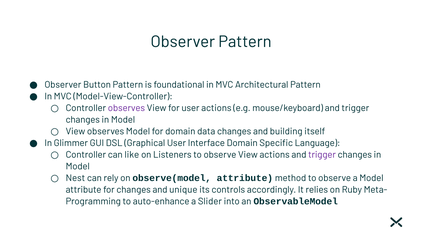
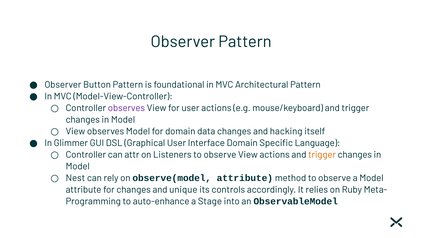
building: building -> hacking
like: like -> attr
trigger at (322, 155) colour: purple -> orange
Slider: Slider -> Stage
